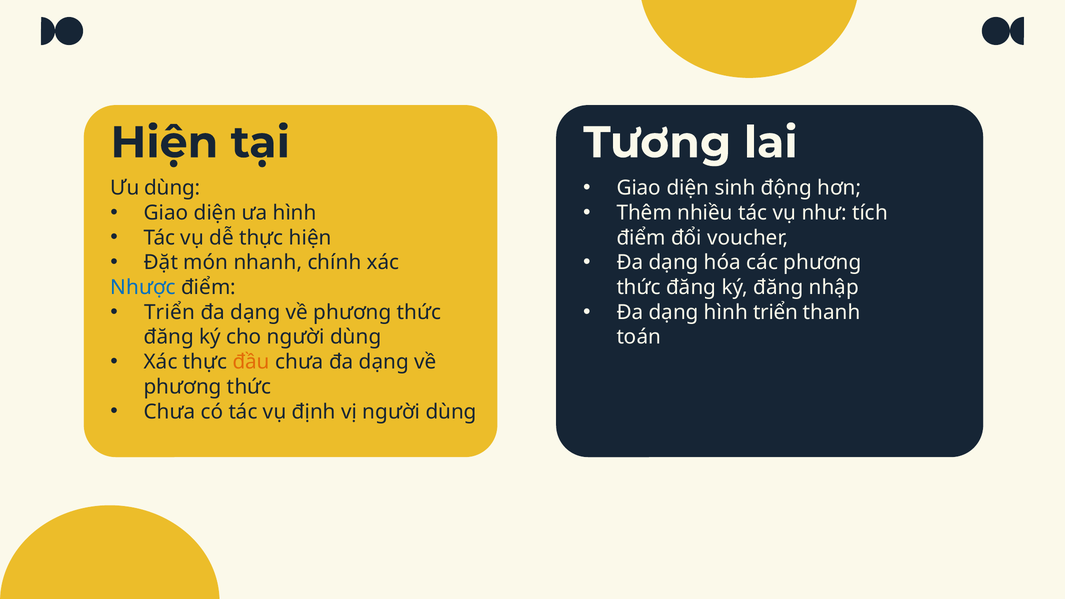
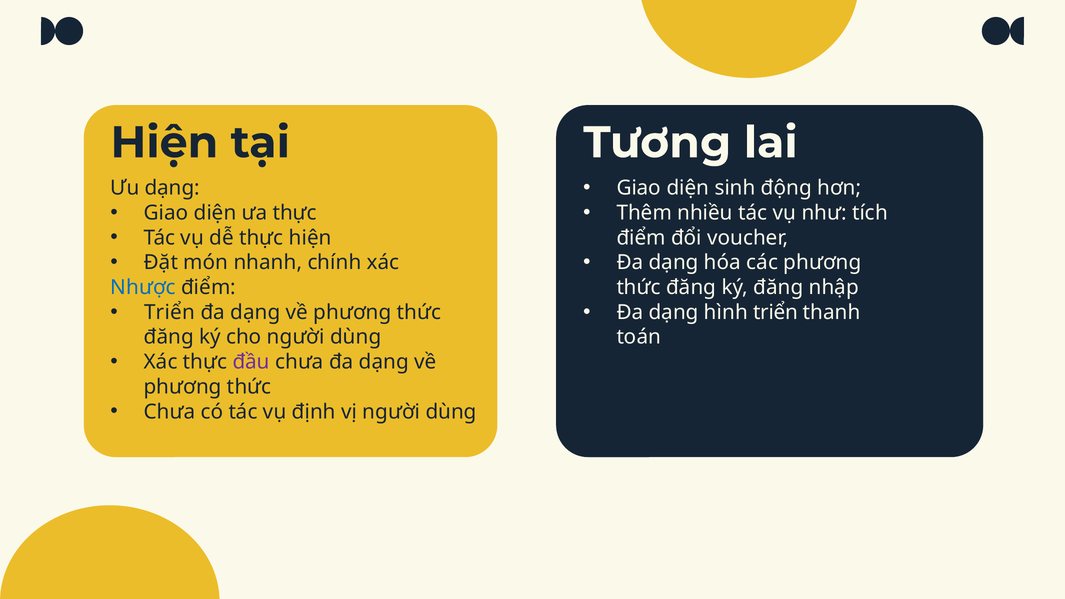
Ưu dùng: dùng -> dạng
ưa hình: hình -> thực
đầu colour: orange -> purple
